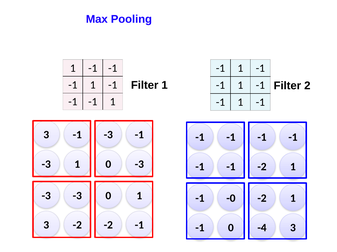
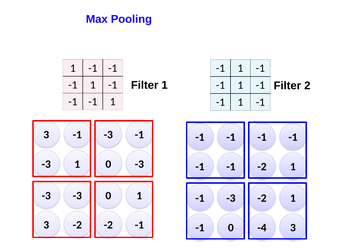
-0 at (231, 199): -0 -> -3
